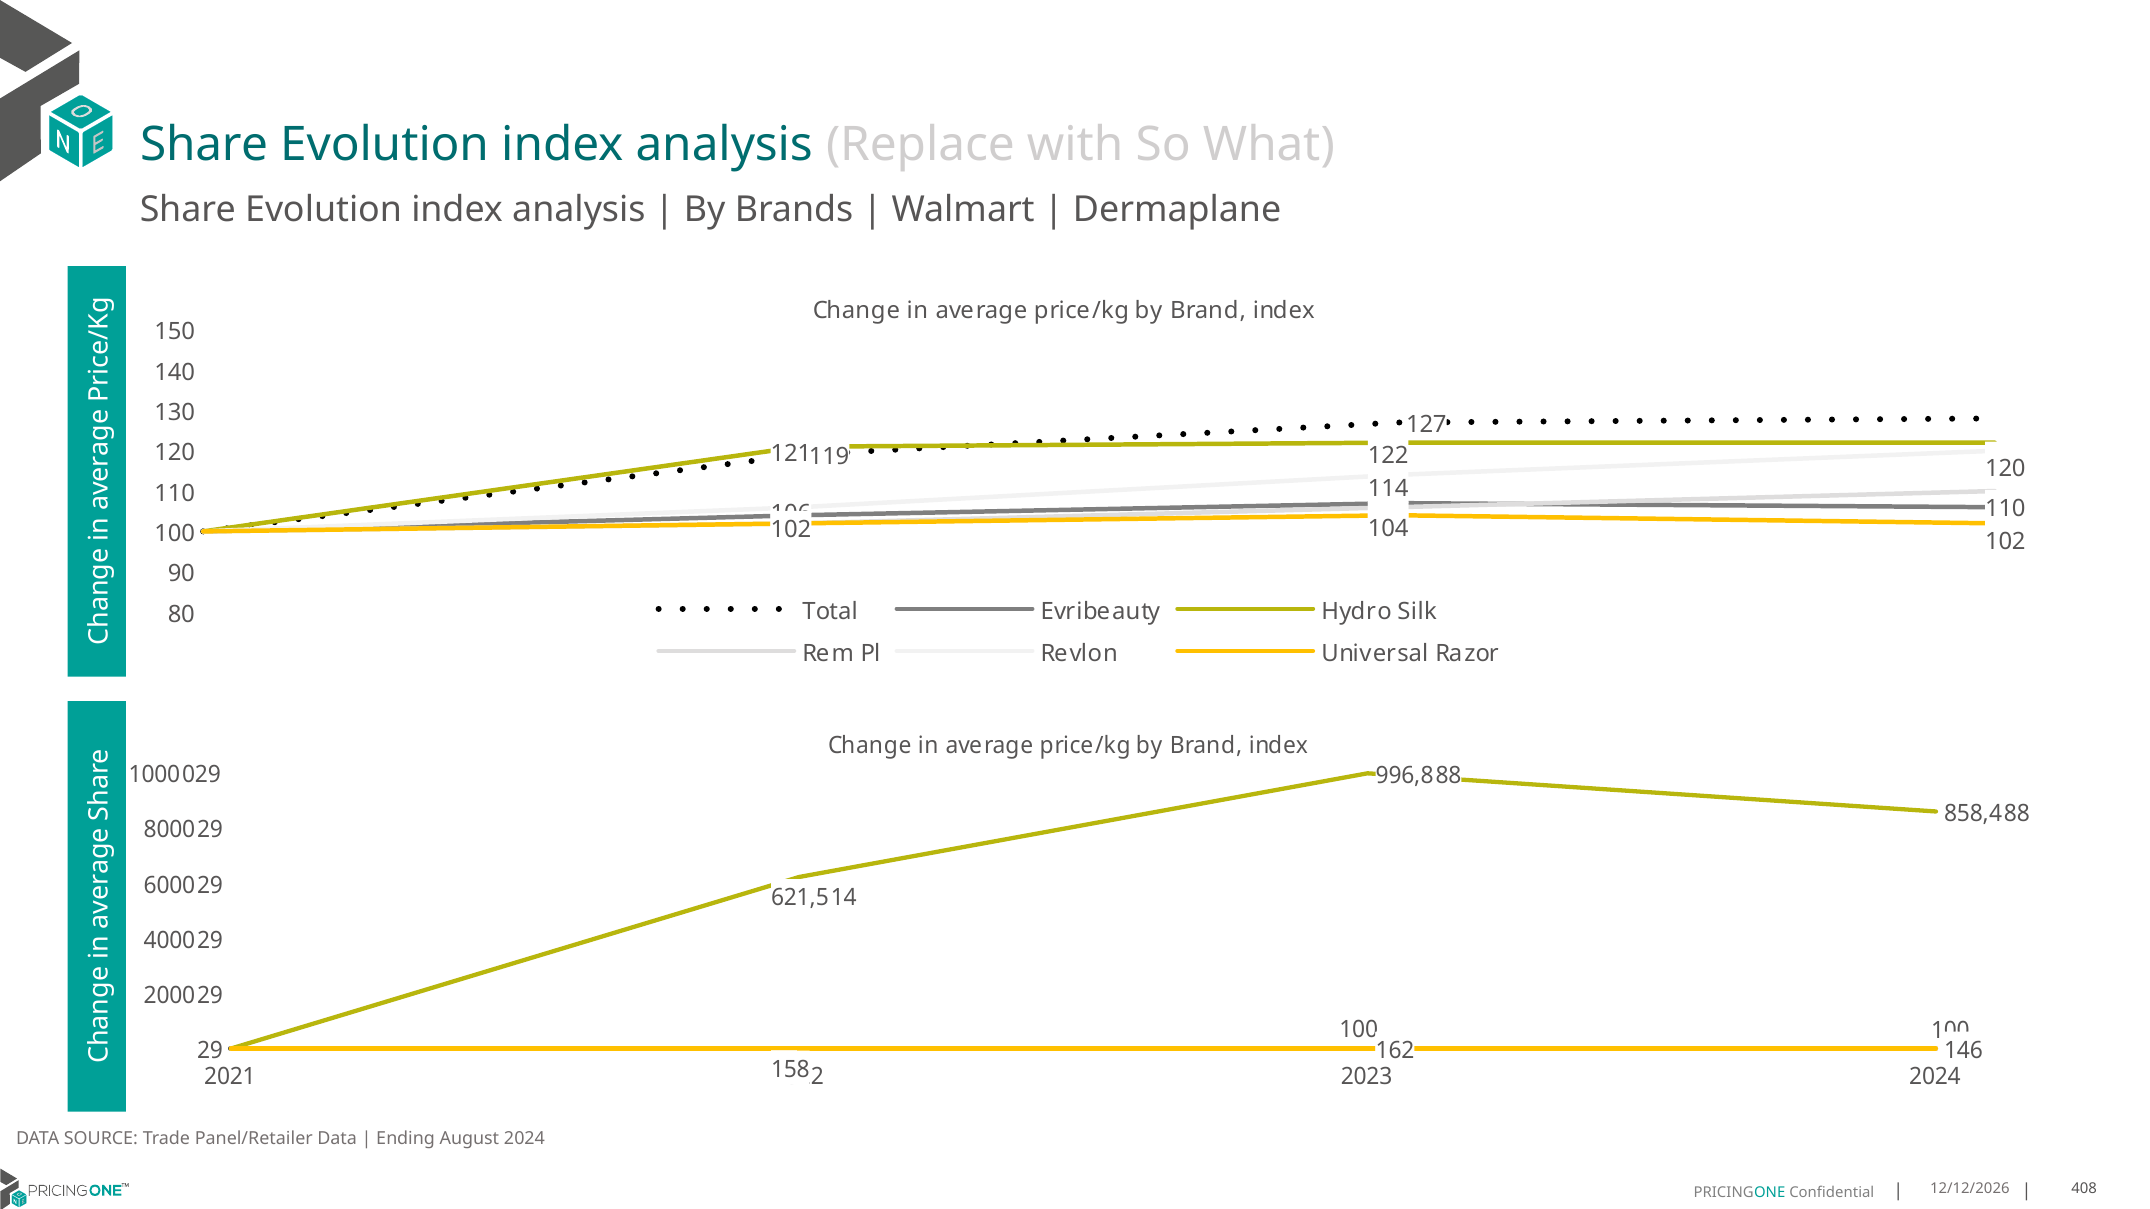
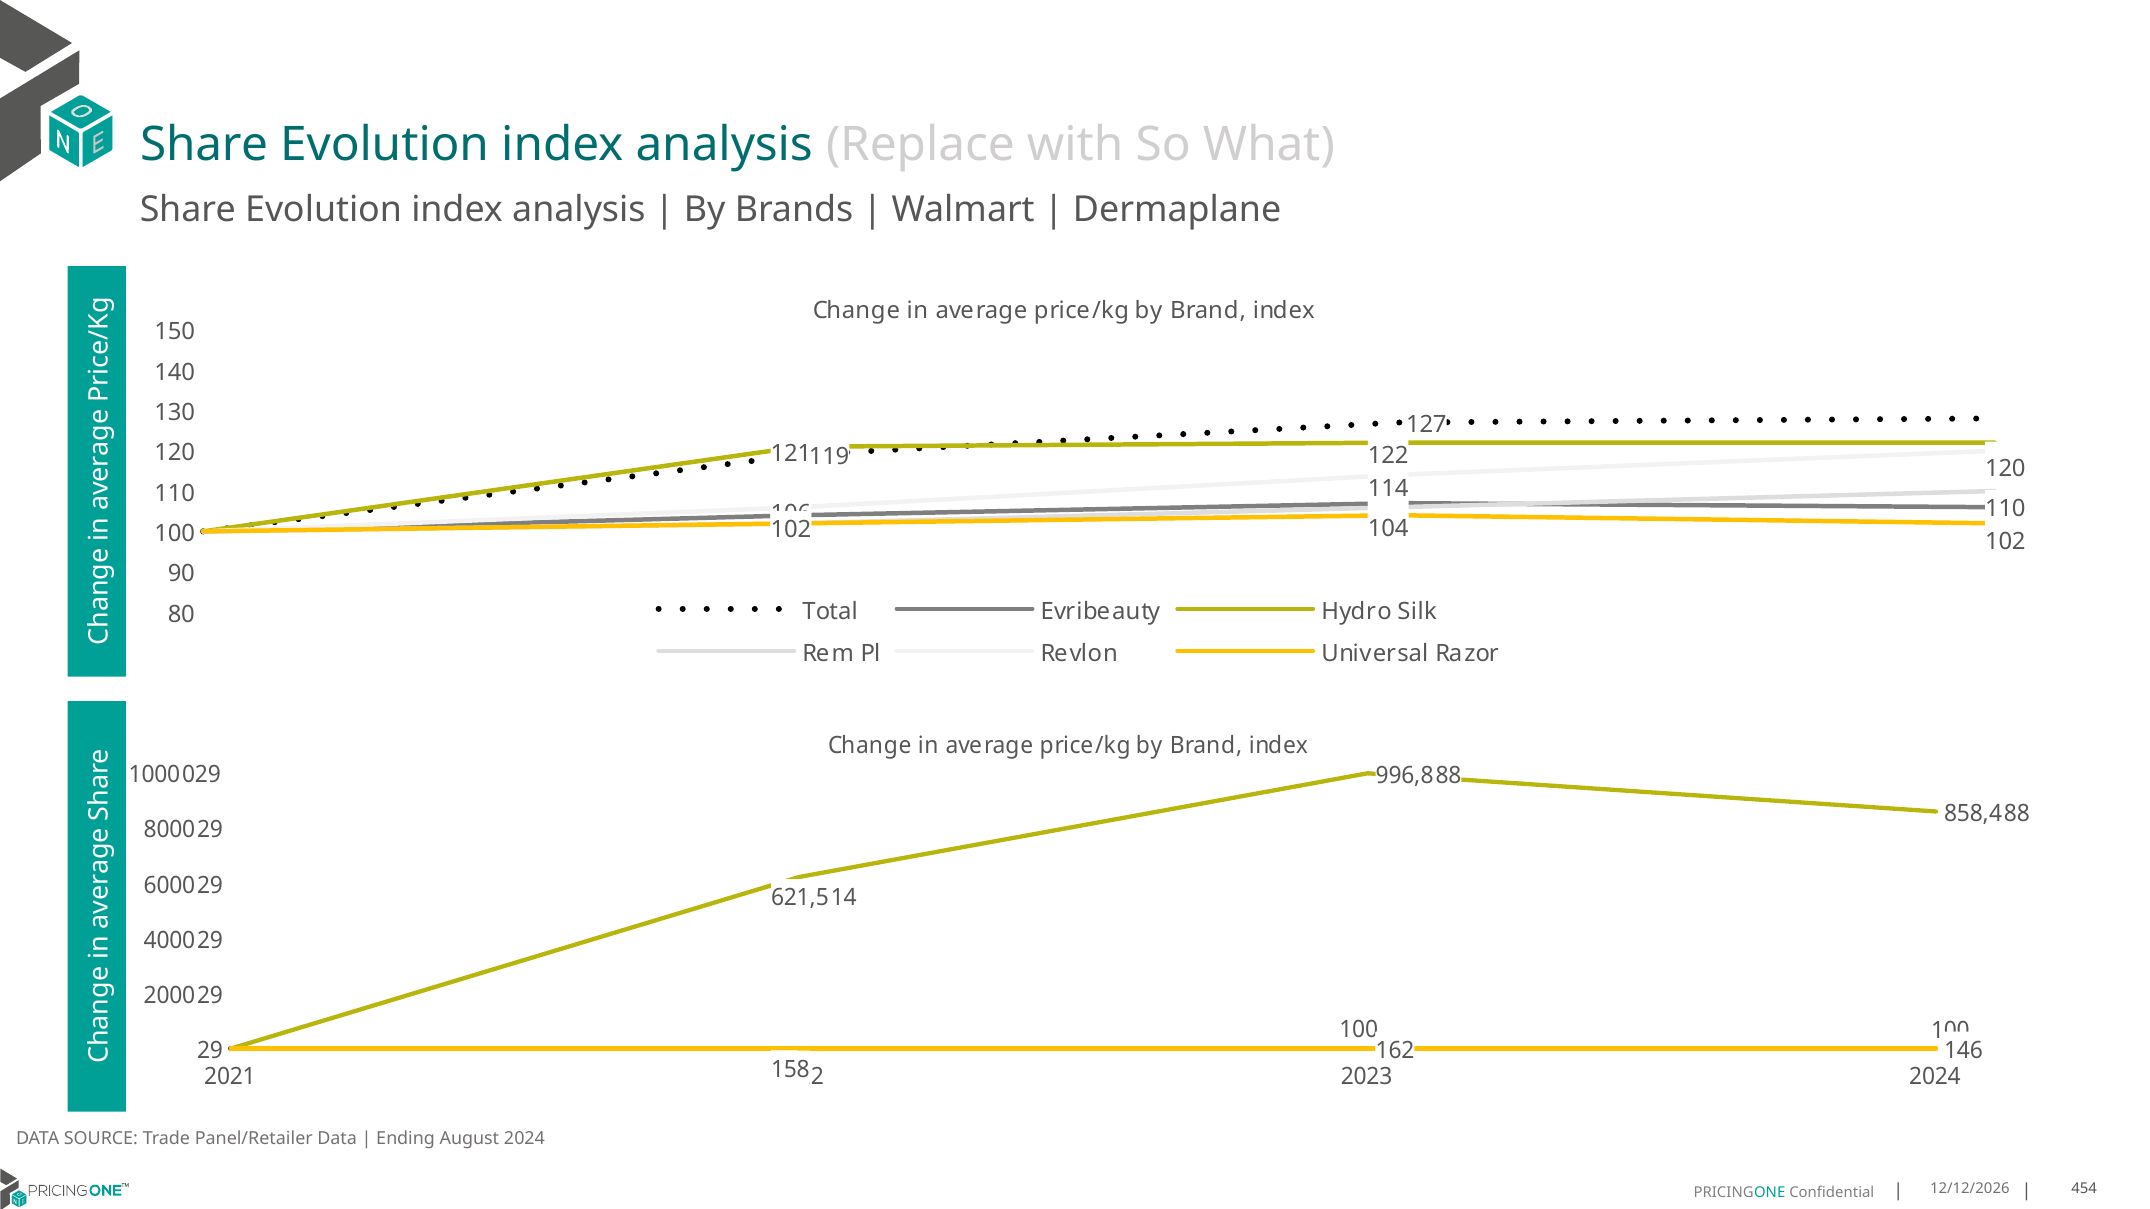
408: 408 -> 454
